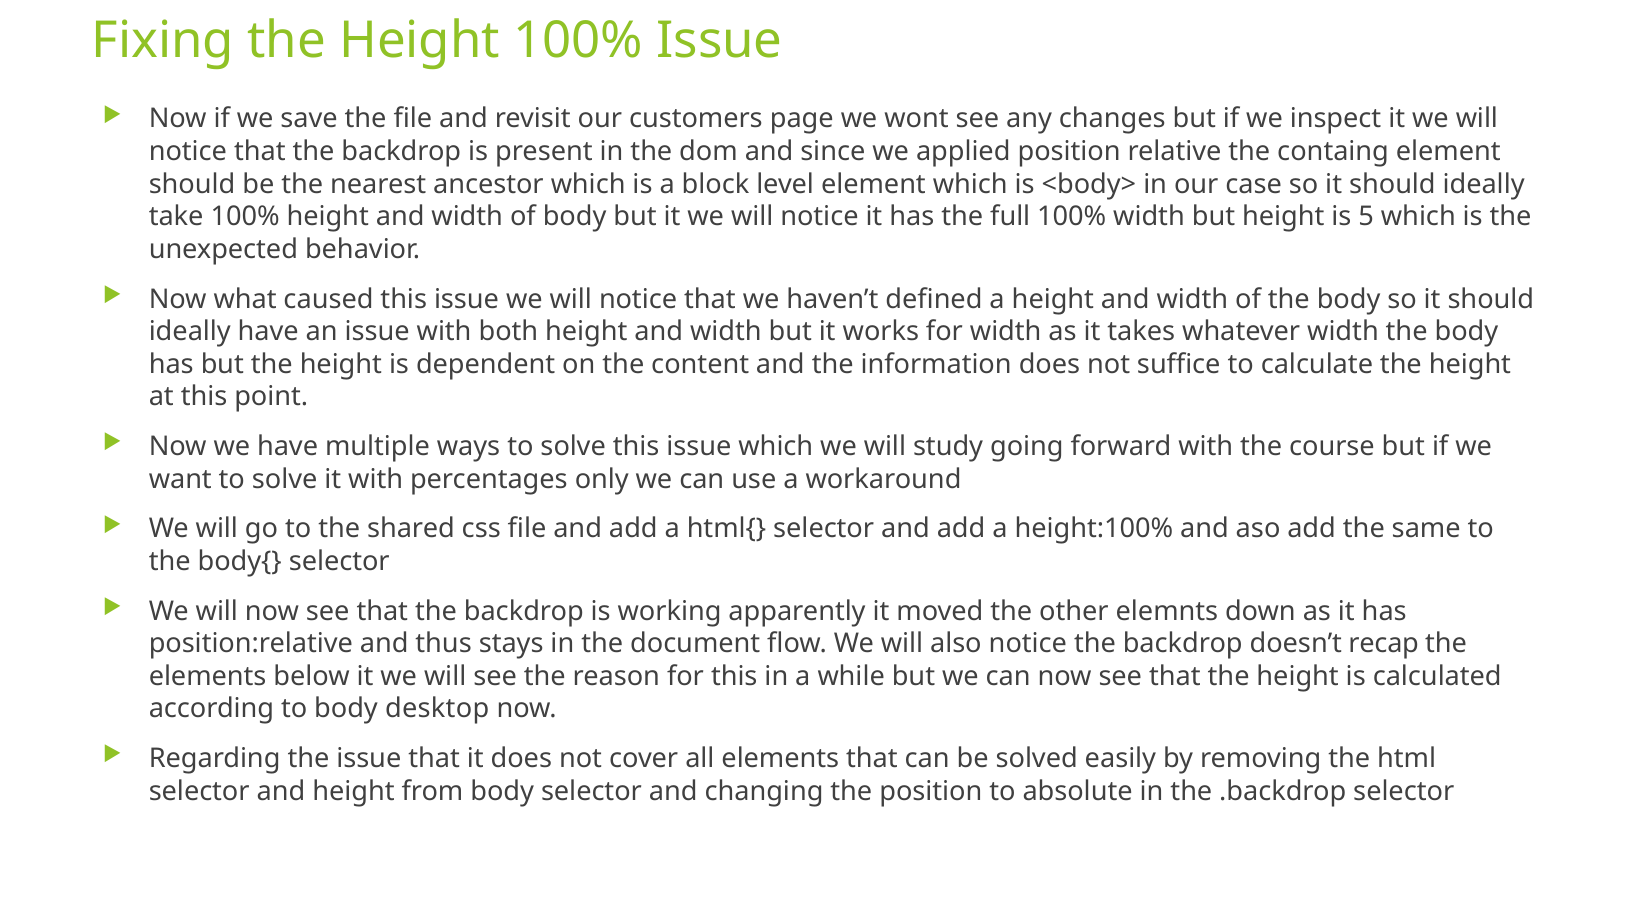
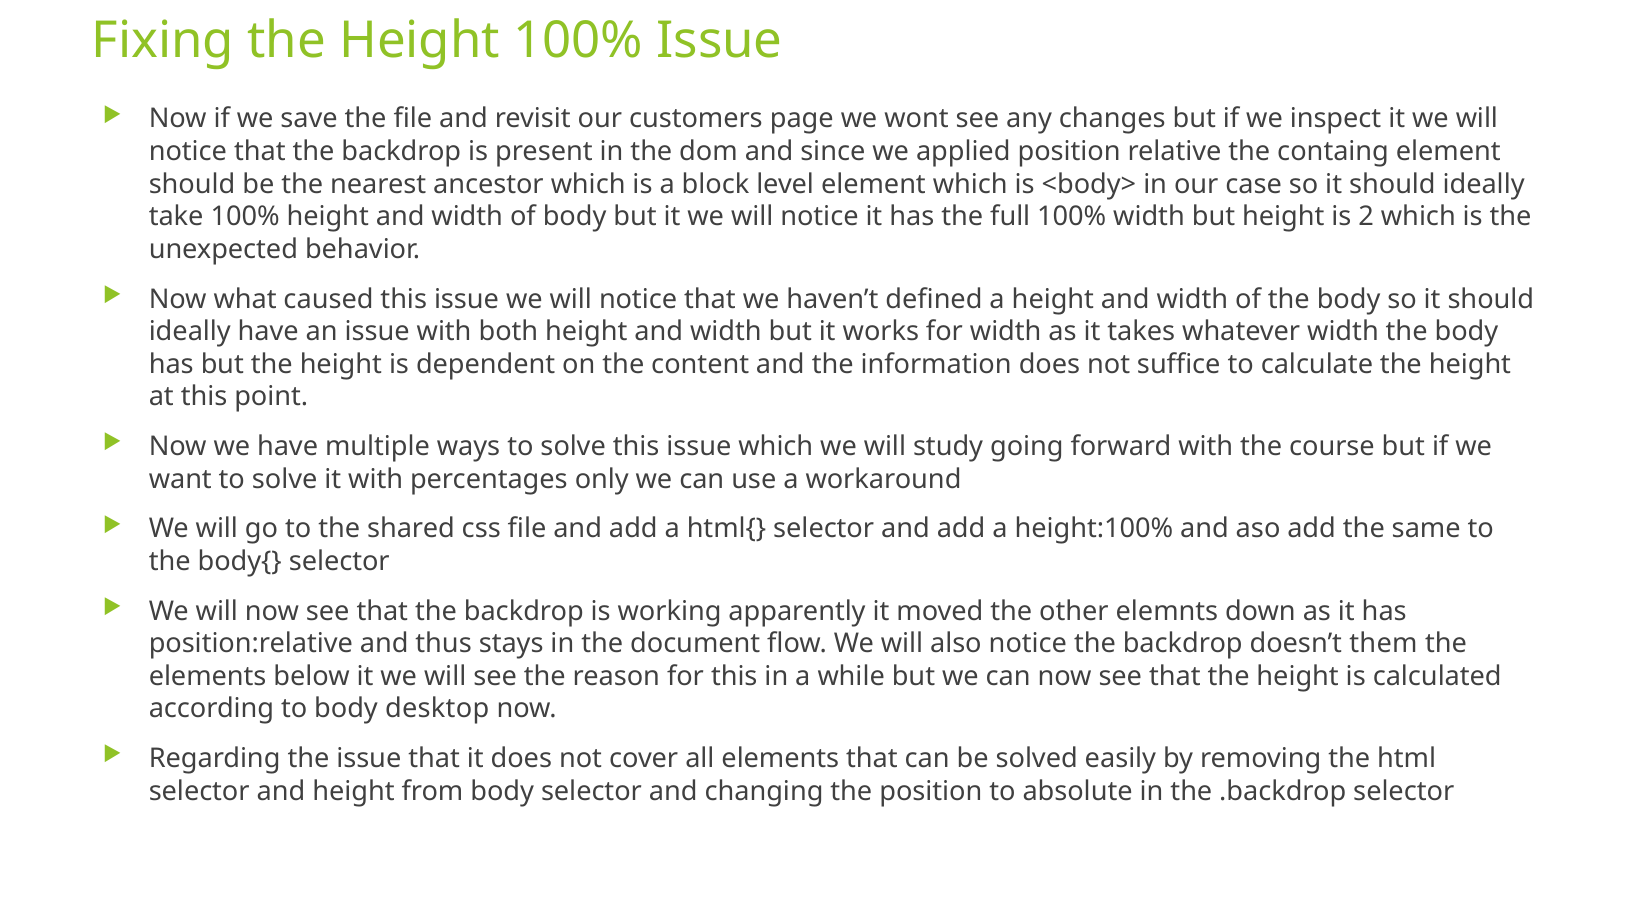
5: 5 -> 2
recap: recap -> them
